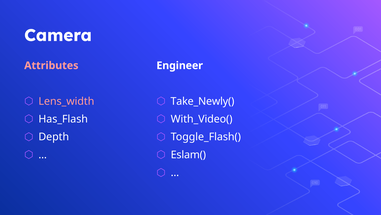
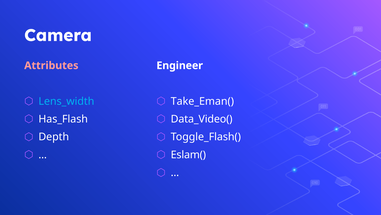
Lens_width colour: pink -> light blue
Take_Newly(: Take_Newly( -> Take_Eman(
With_Video(: With_Video( -> Data_Video(
